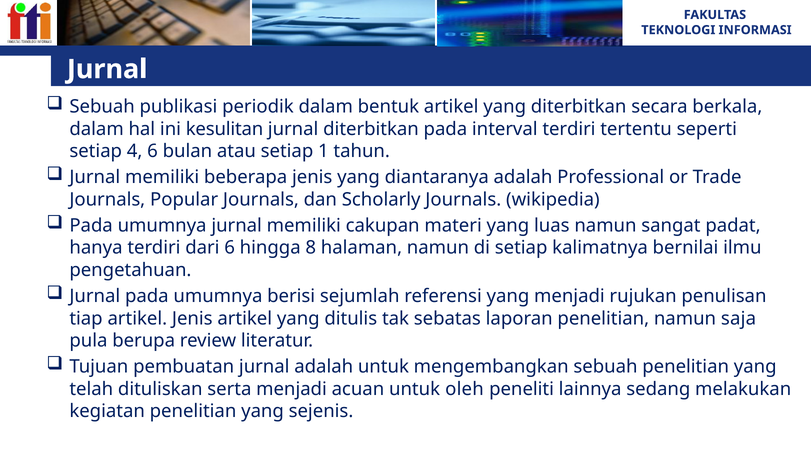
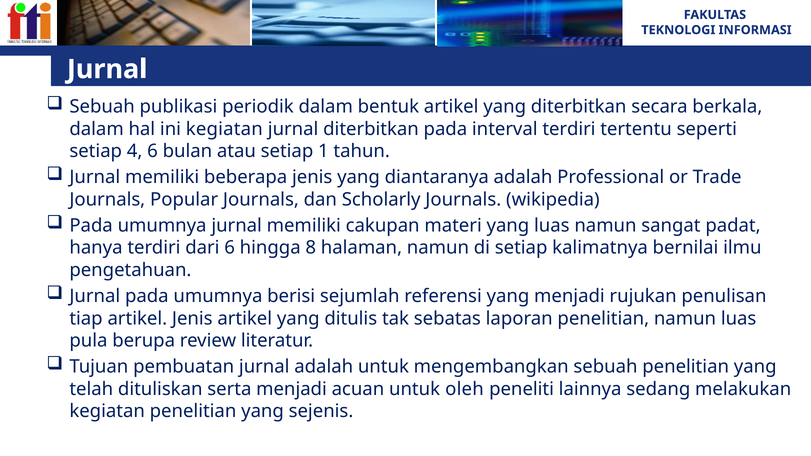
ini kesulitan: kesulitan -> kegiatan
namun saja: saja -> luas
